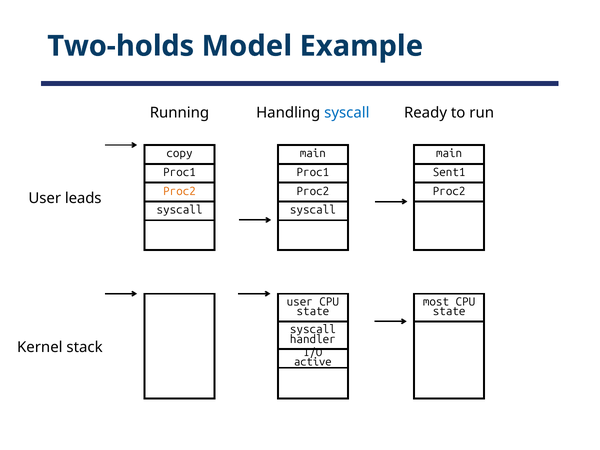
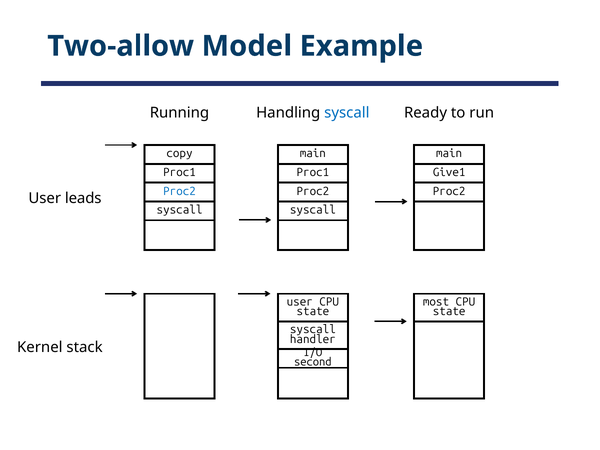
Two-holds: Two-holds -> Two-allow
Sent1: Sent1 -> Give1
Proc2 at (180, 191) colour: orange -> blue
active: active -> second
